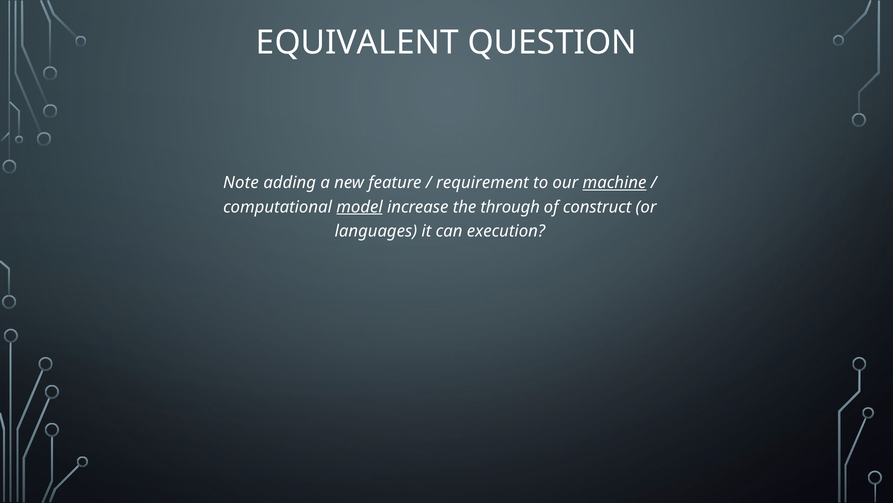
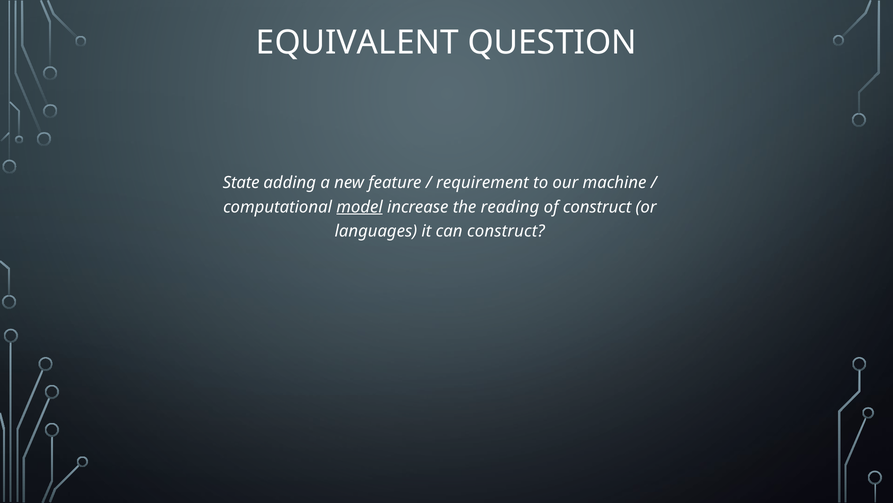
Note: Note -> State
machine underline: present -> none
through: through -> reading
can execution: execution -> construct
